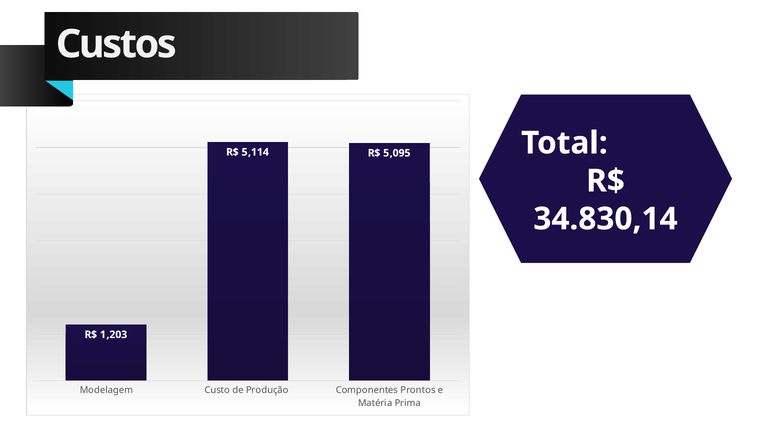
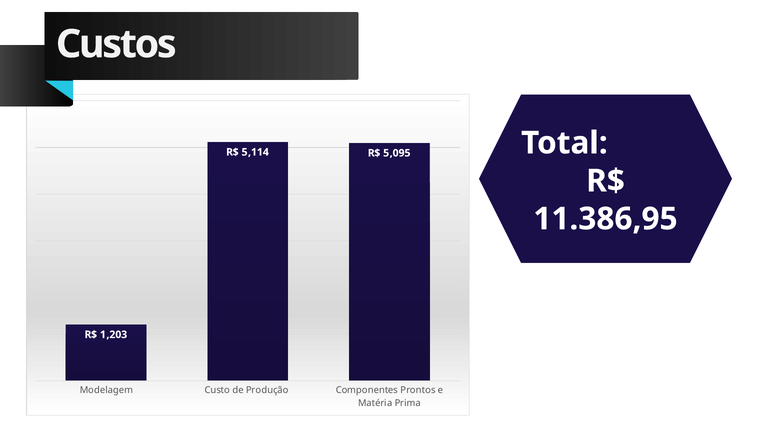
34.830,14: 34.830,14 -> 11.386,95
